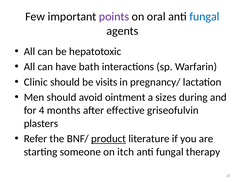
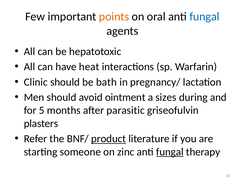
points colour: purple -> orange
bath: bath -> heat
visits: visits -> bath
4: 4 -> 5
effective: effective -> parasitic
itch: itch -> zinc
fungal at (170, 152) underline: none -> present
